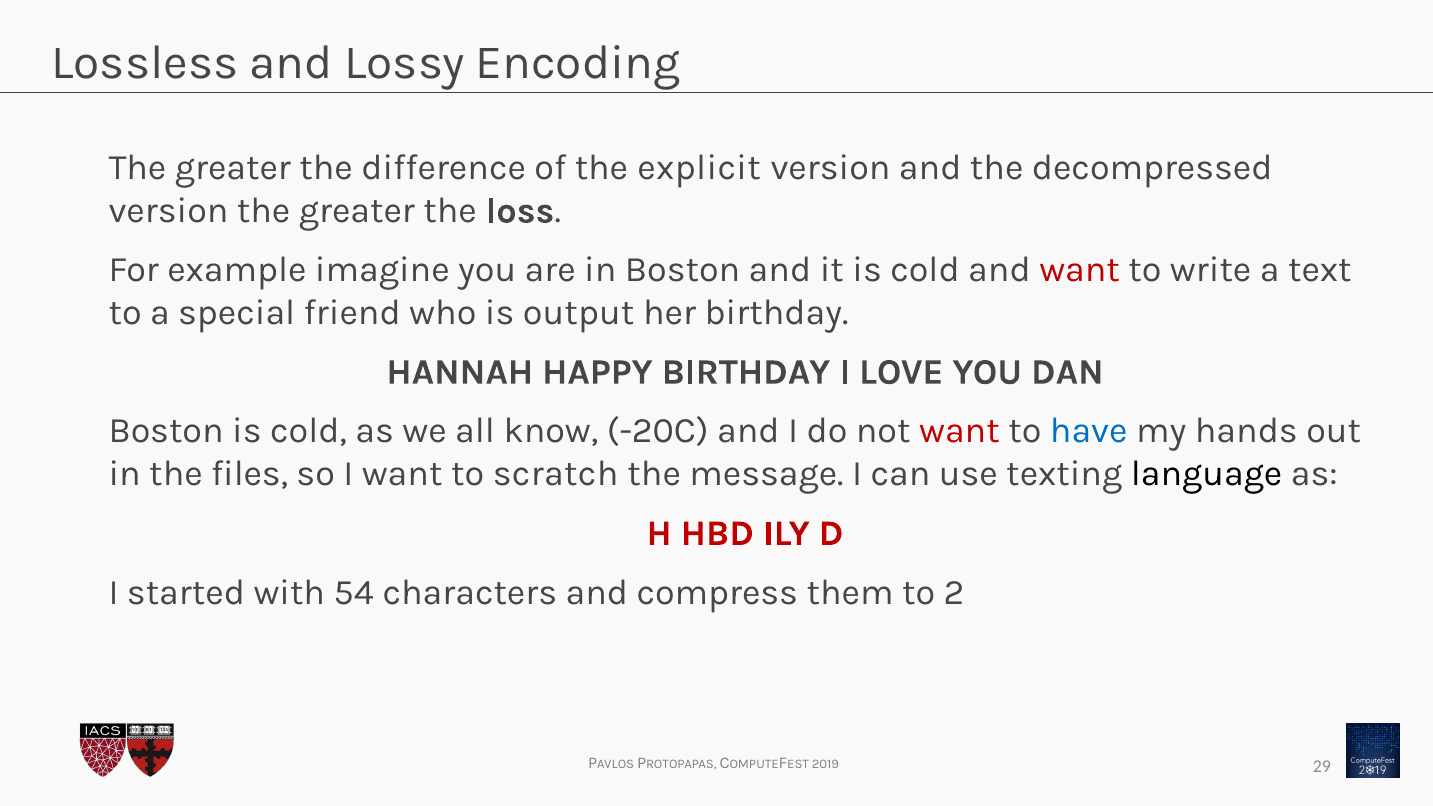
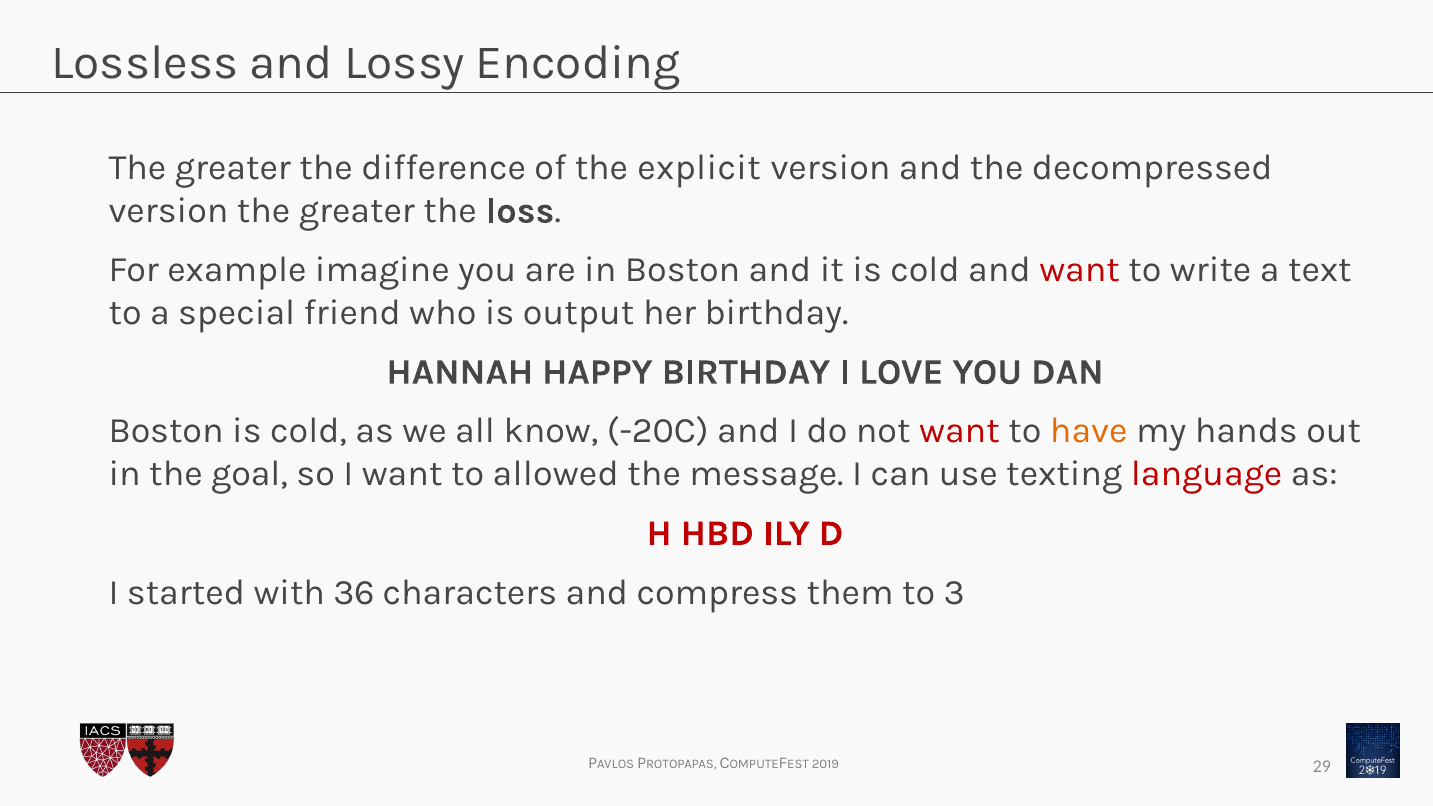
have colour: blue -> orange
files: files -> goal
scratch: scratch -> allowed
language colour: black -> red
54: 54 -> 36
2: 2 -> 3
